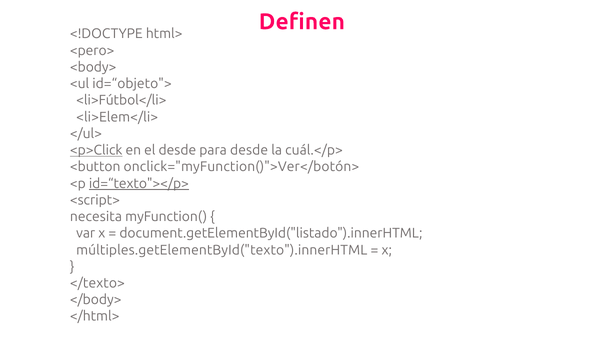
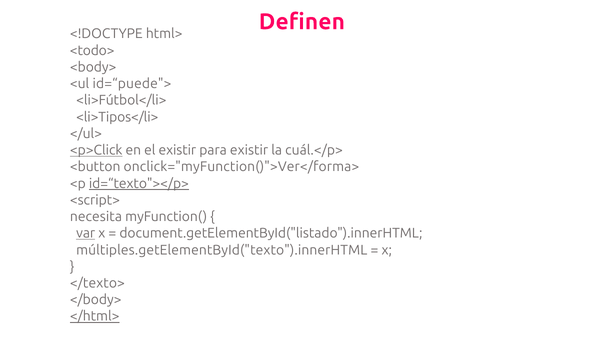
<pero>: <pero> -> <todo>
id=“objeto">: id=“objeto"> -> id=“puede">
<li>Elem</li>: <li>Elem</li> -> <li>Tipos</li>
el desde: desde -> existir
para desde: desde -> existir
onclick="myFunction()">Ver</botón>: onclick="myFunction()">Ver</botón> -> onclick="myFunction()">Ver</forma>
var underline: none -> present
</html> underline: none -> present
